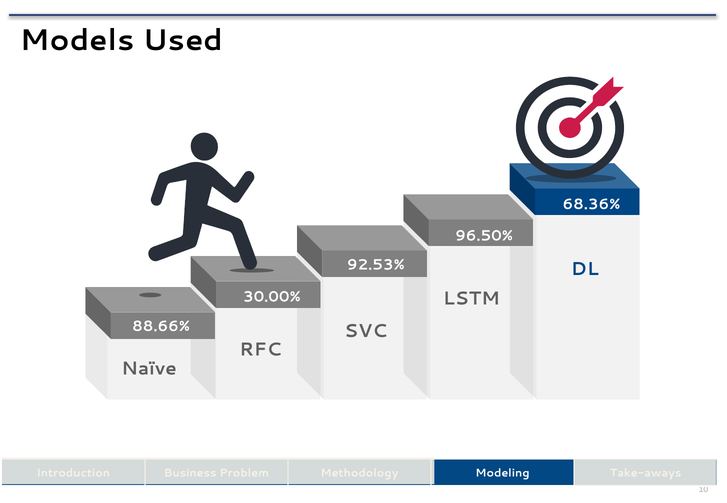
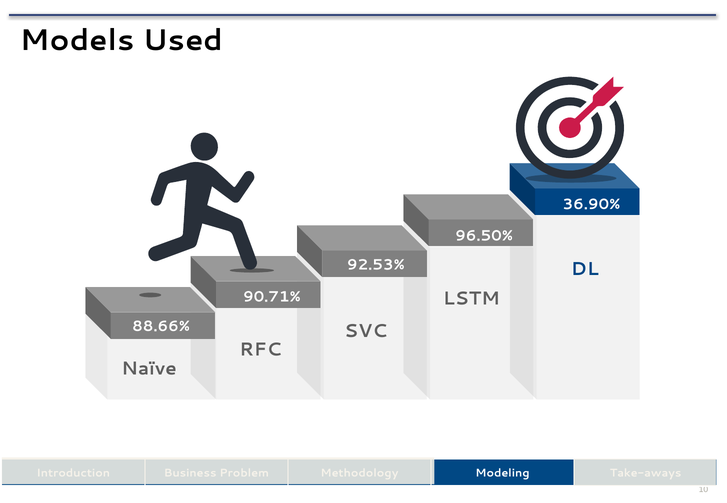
68.36%: 68.36% -> 36.90%
30.00%: 30.00% -> 90.71%
